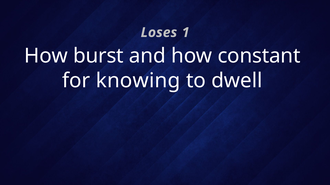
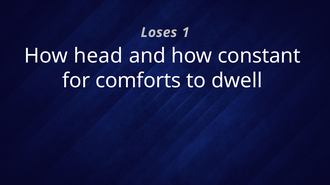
burst: burst -> head
knowing: knowing -> comforts
